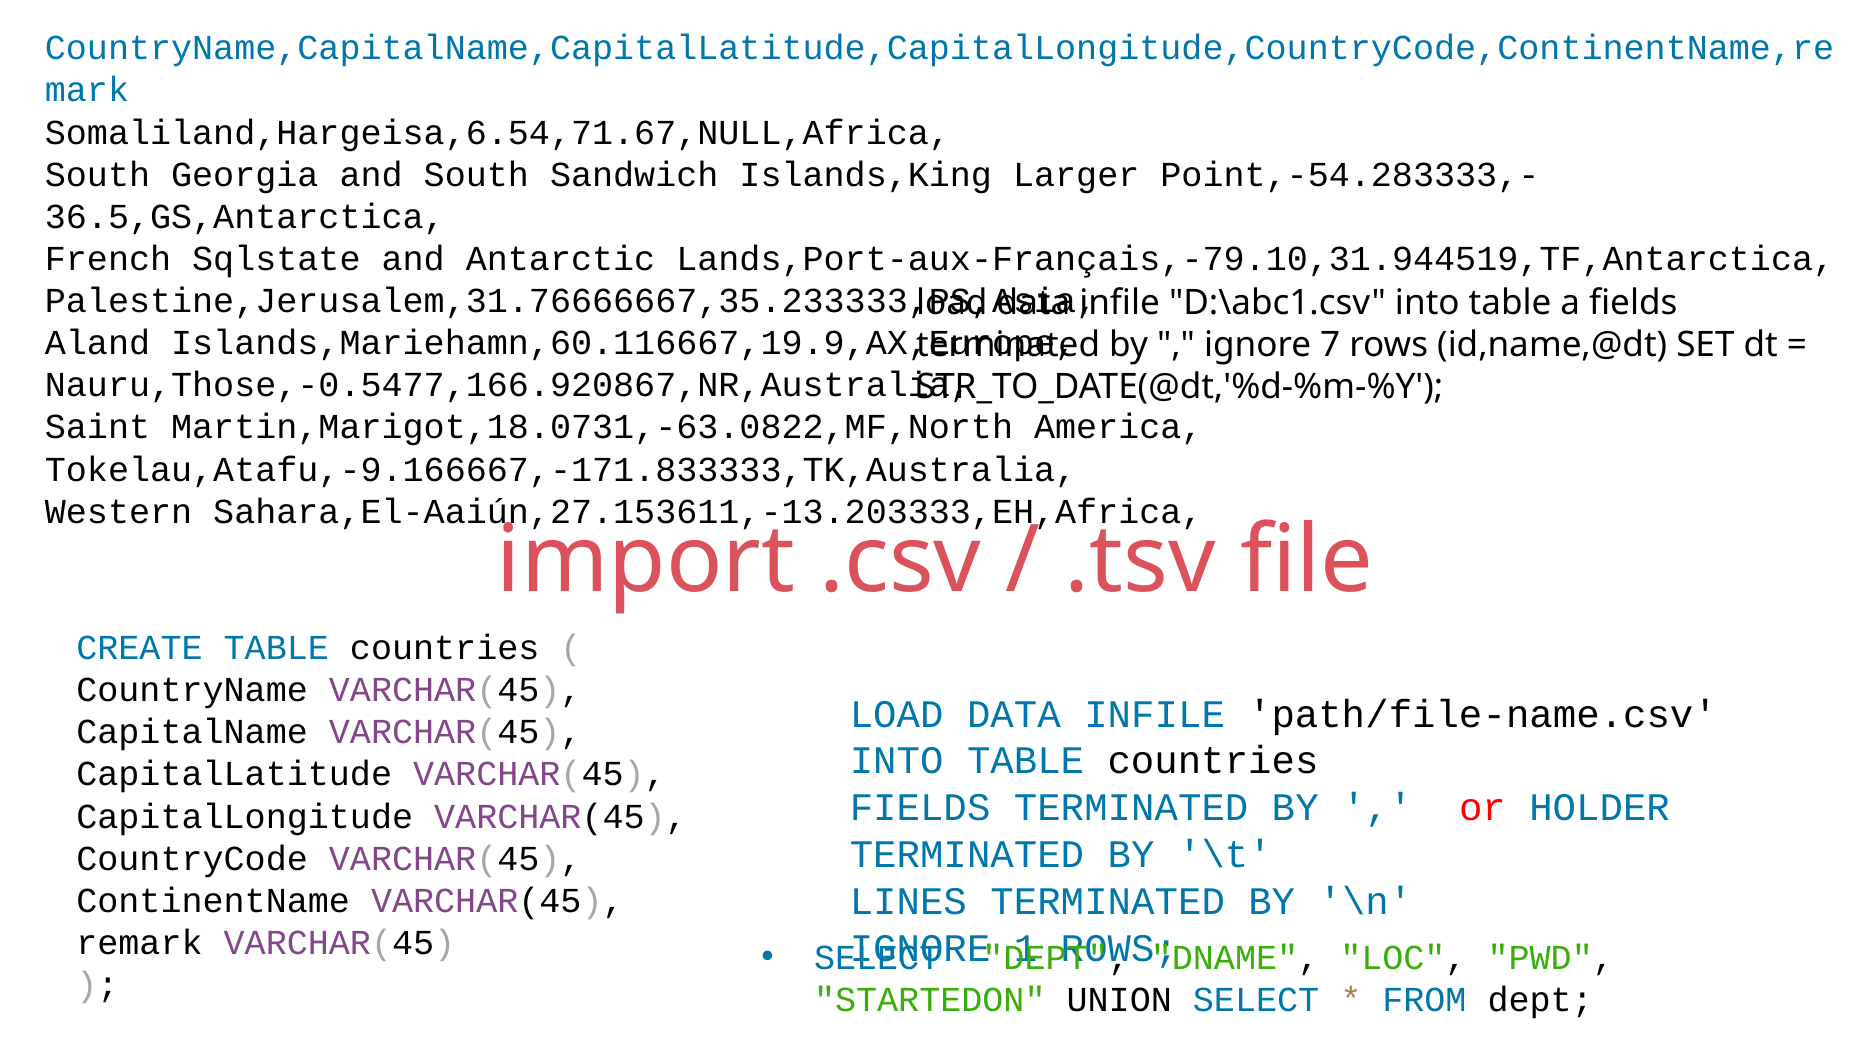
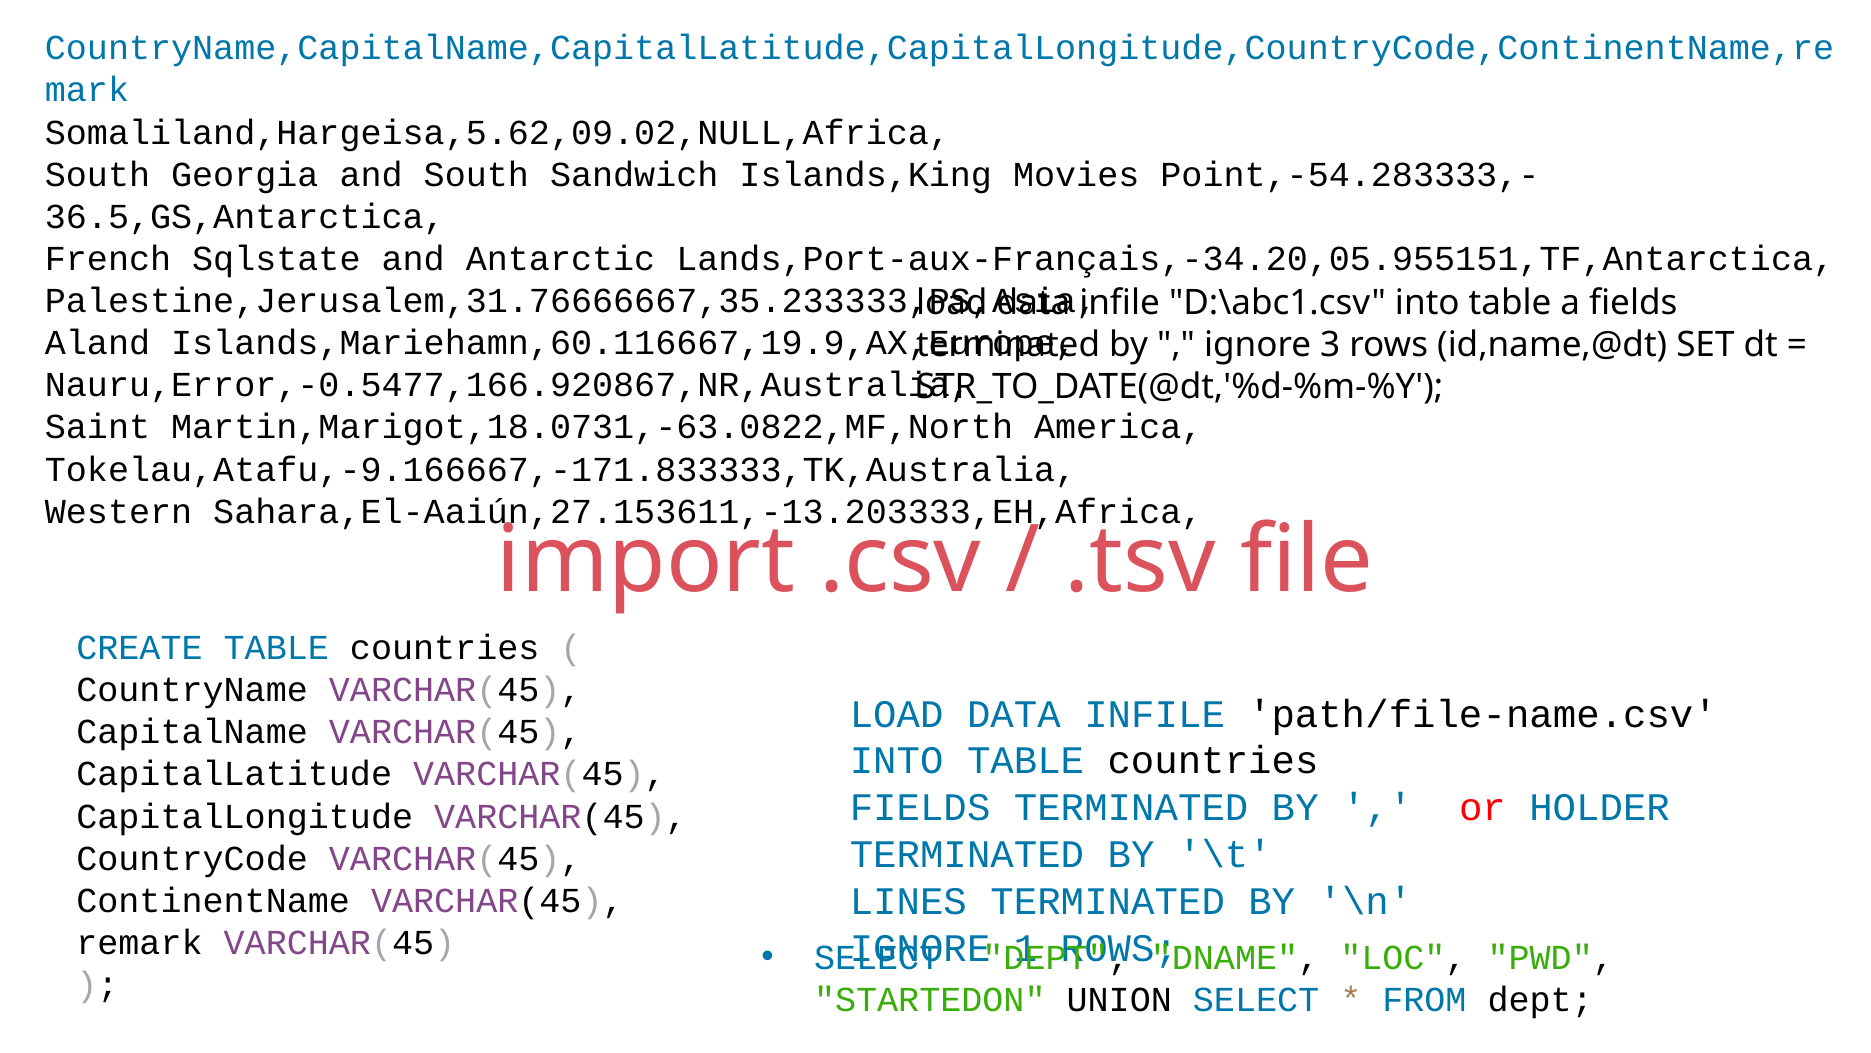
Somaliland,Hargeisa,6.54,71.67,NULL,Africa: Somaliland,Hargeisa,6.54,71.67,NULL,Africa -> Somaliland,Hargeisa,5.62,09.02,NULL,Africa
Larger: Larger -> Movies
Lands,Port-aux-Français,-79.10,31.944519,TF,Antarctica: Lands,Port-aux-Français,-79.10,31.944519,TF,Antarctica -> Lands,Port-aux-Français,-34.20,05.955151,TF,Antarctica
7: 7 -> 3
Nauru,Those,-0.5477,166.920867,NR,Australia: Nauru,Those,-0.5477,166.920867,NR,Australia -> Nauru,Error,-0.5477,166.920867,NR,Australia
